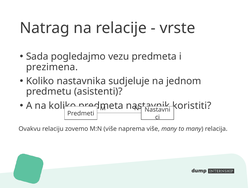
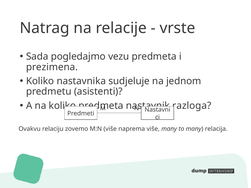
koristiti: koristiti -> razloga
